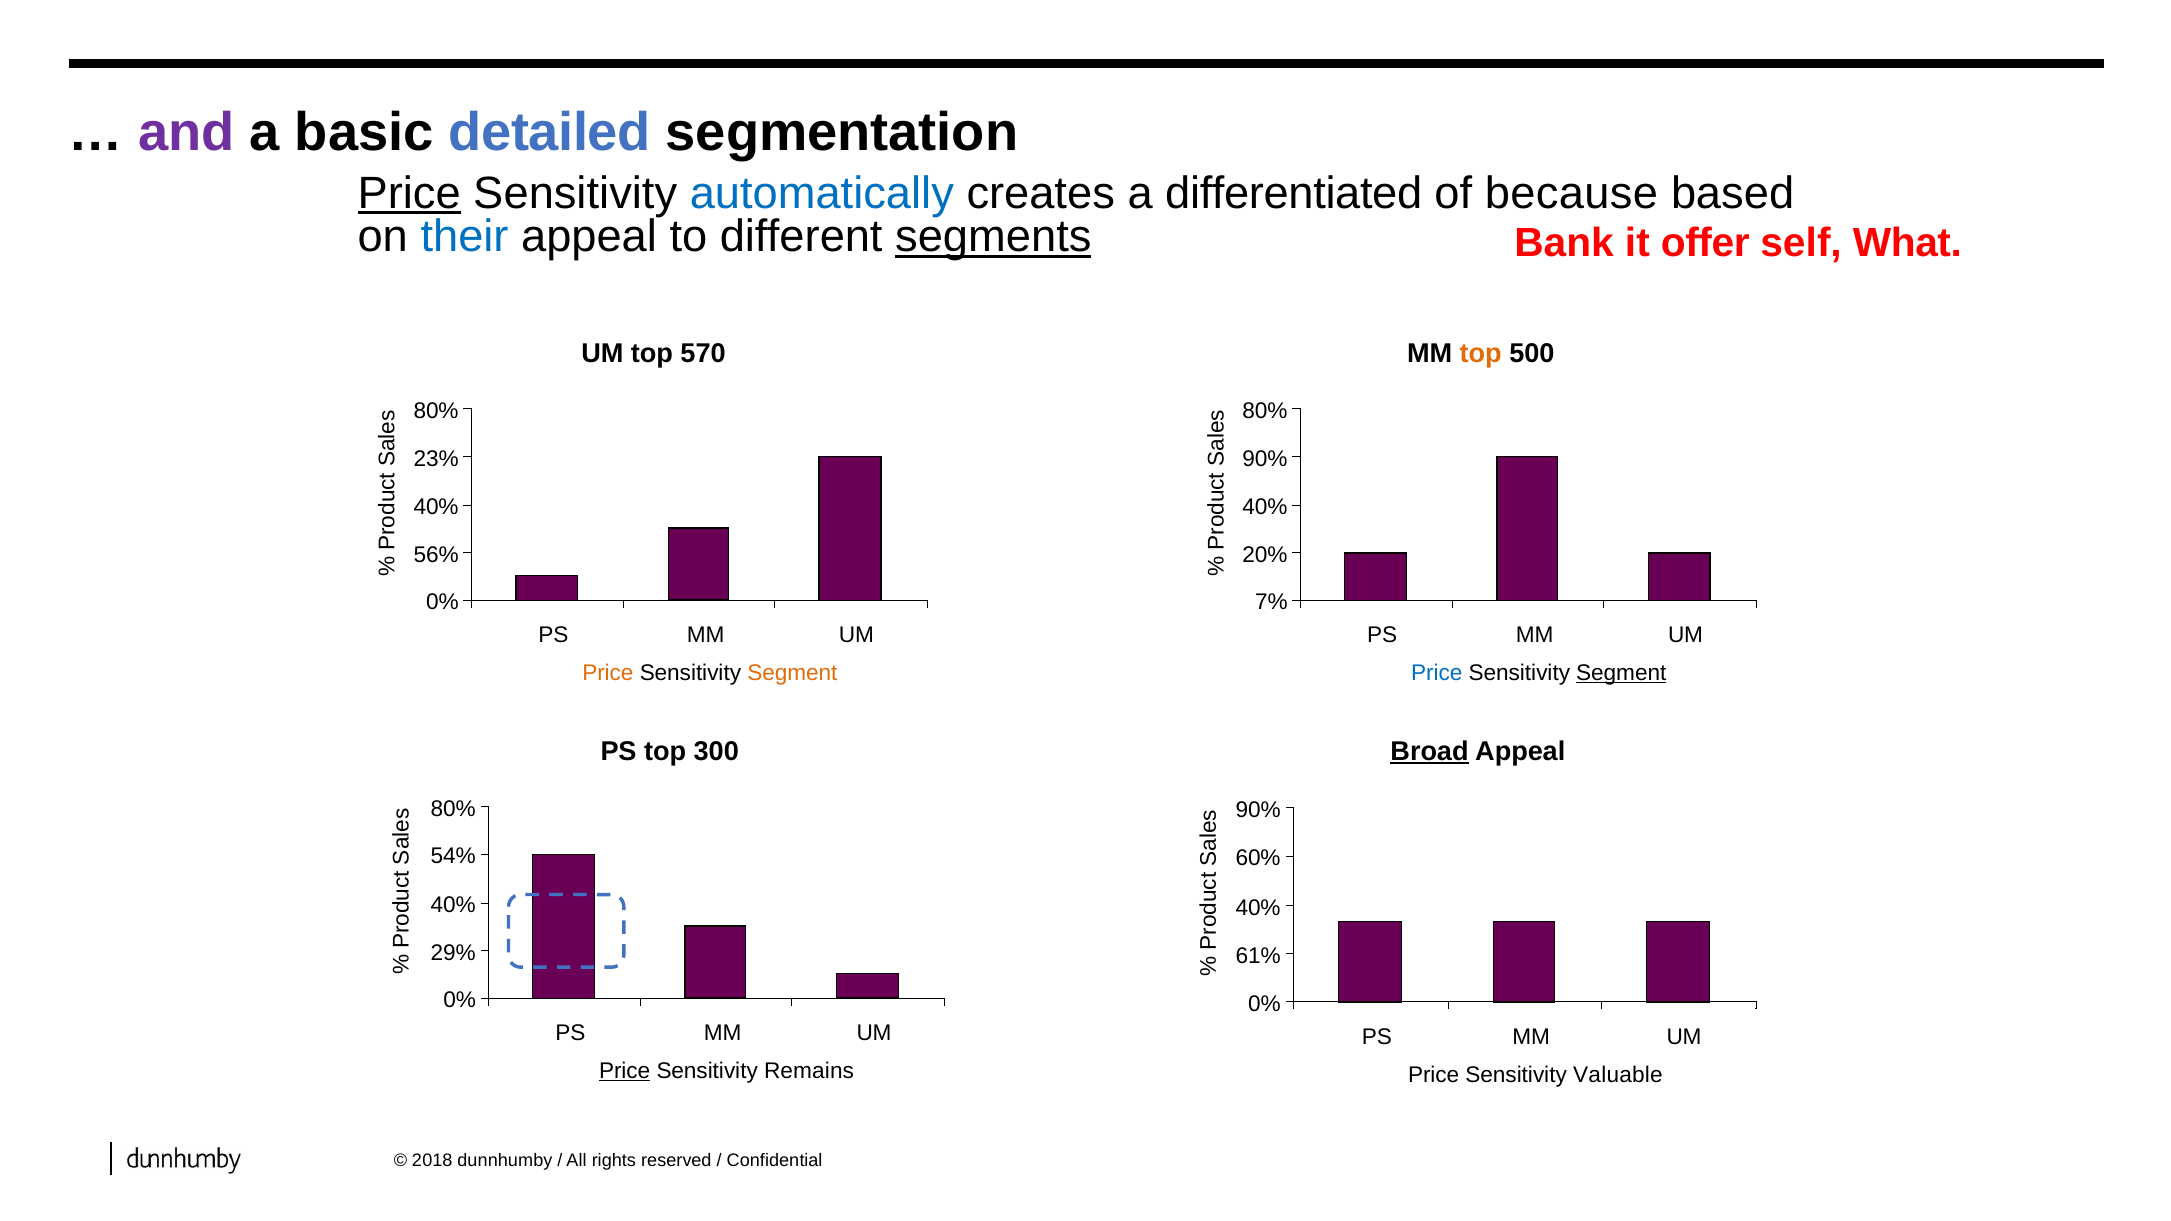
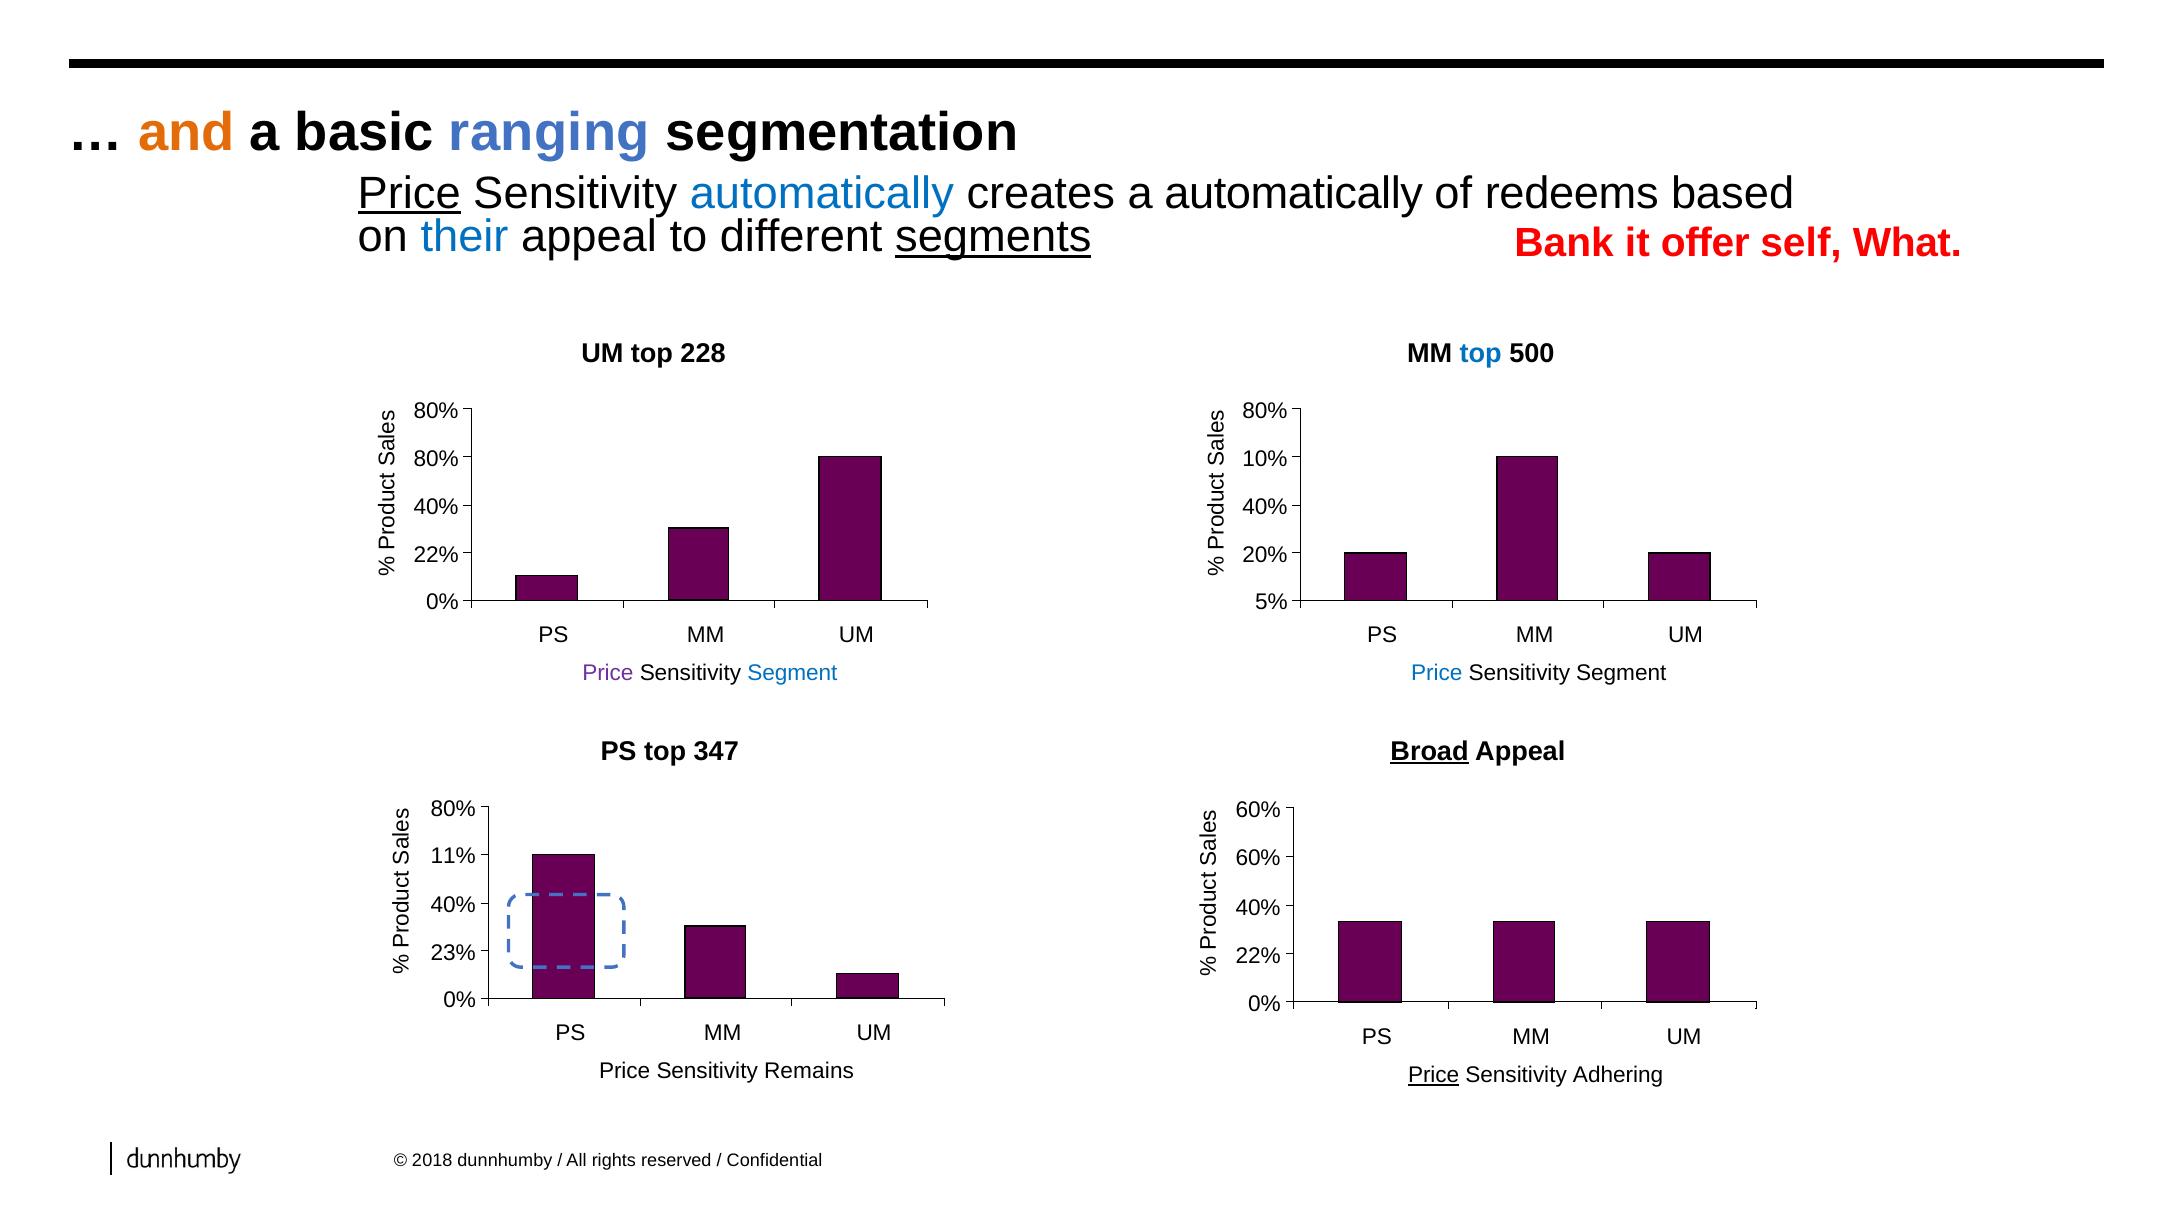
and colour: purple -> orange
detailed: detailed -> ranging
a differentiated: differentiated -> automatically
because: because -> redeems
570: 570 -> 228
top at (1481, 354) colour: orange -> blue
23% at (436, 459): 23% -> 80%
90% at (1265, 459): 90% -> 10%
56% at (436, 555): 56% -> 22%
7%: 7% -> 5%
Price at (608, 673) colour: orange -> purple
Segment at (792, 673) colour: orange -> blue
Segment at (1621, 673) underline: present -> none
300: 300 -> 347
90% at (1258, 810): 90% -> 60%
54%: 54% -> 11%
29%: 29% -> 23%
61% at (1258, 956): 61% -> 22%
Price at (625, 1071) underline: present -> none
Price at (1434, 1075) underline: none -> present
Valuable: Valuable -> Adhering
